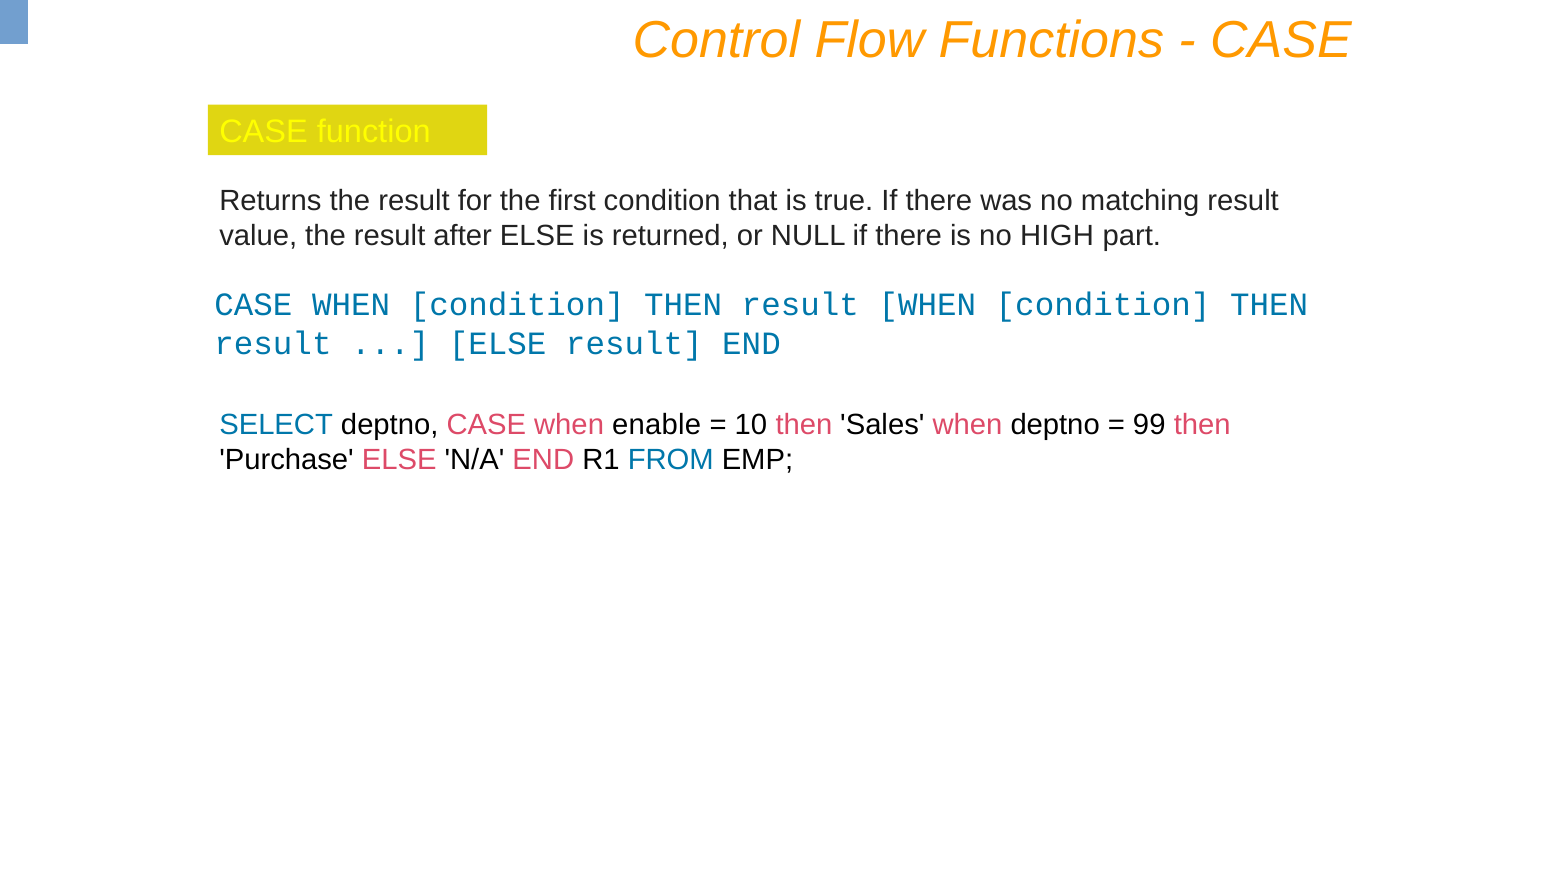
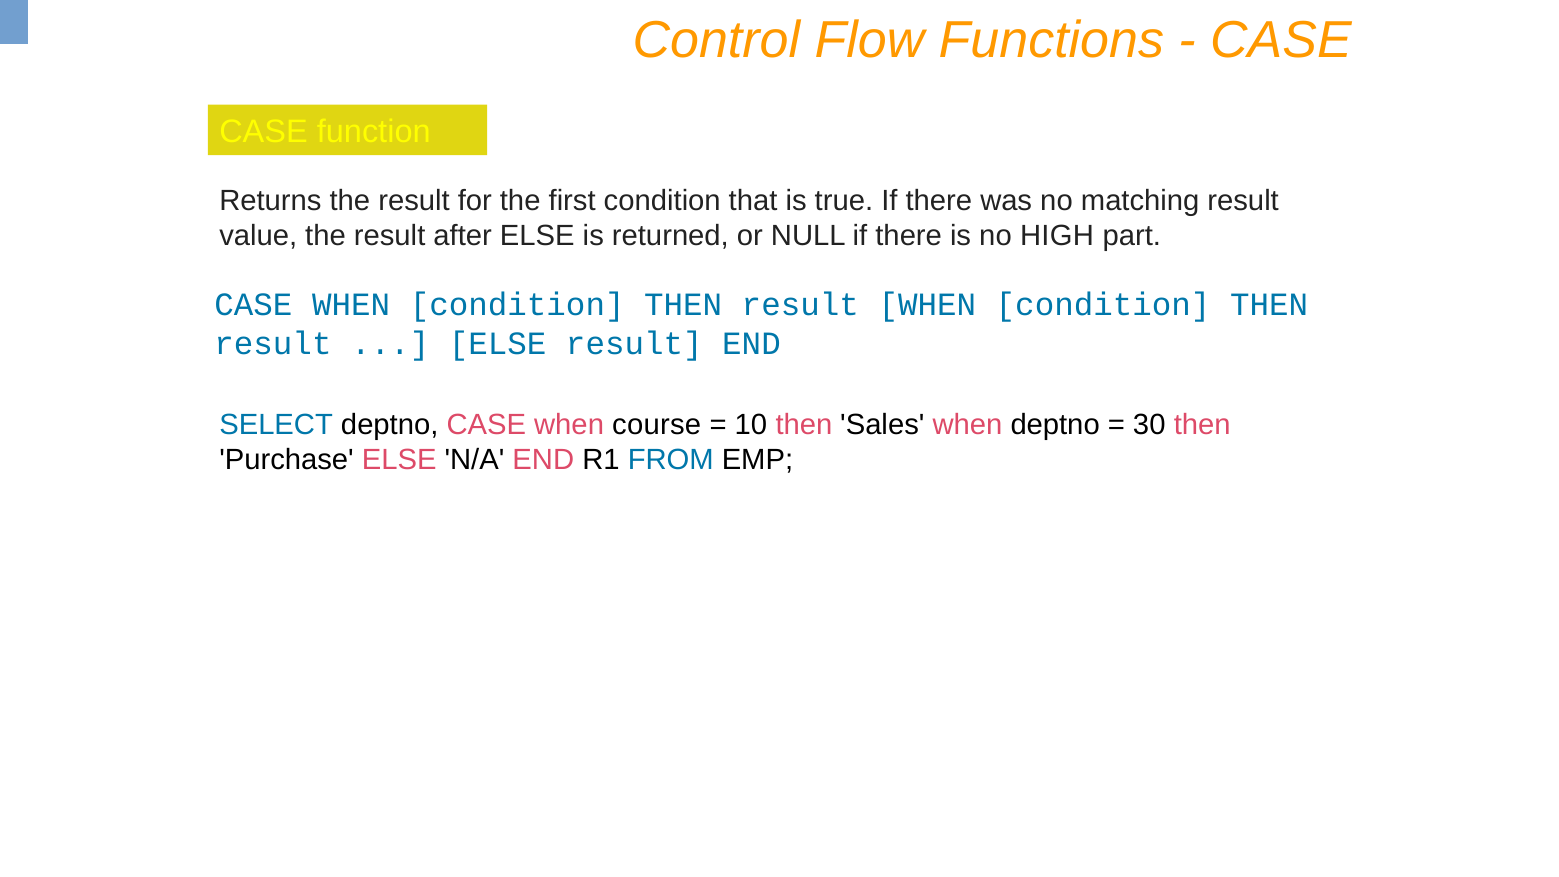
enable: enable -> course
99: 99 -> 30
